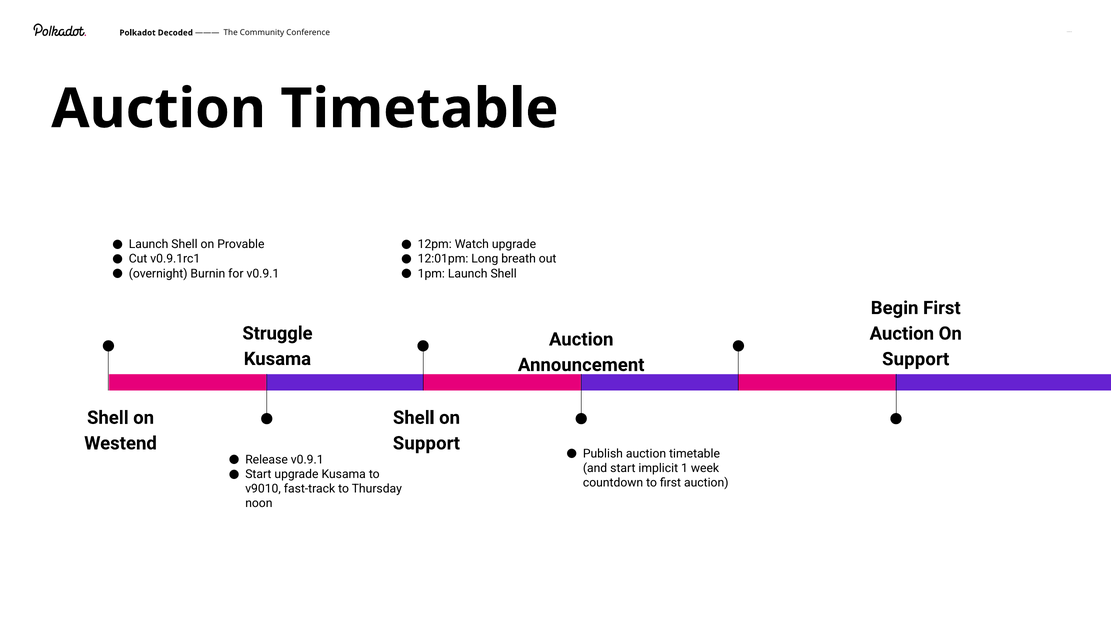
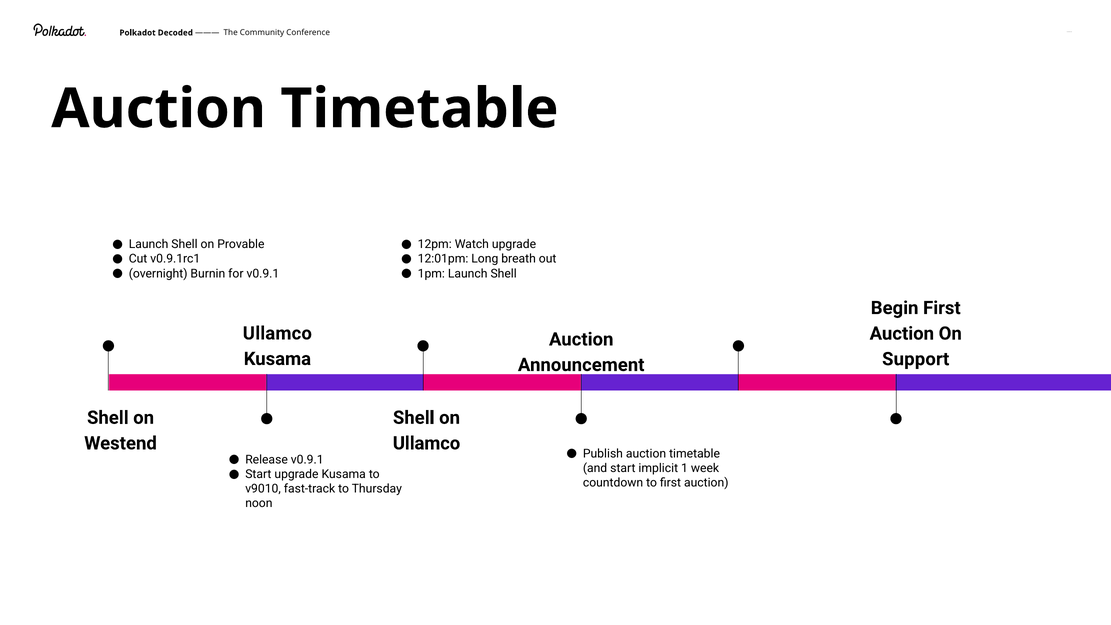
Struggle at (277, 333): Struggle -> Ullamco
Support at (426, 443): Support -> Ullamco
